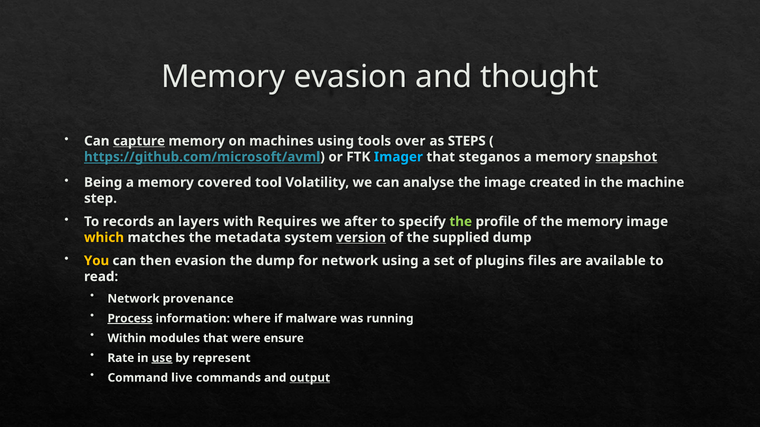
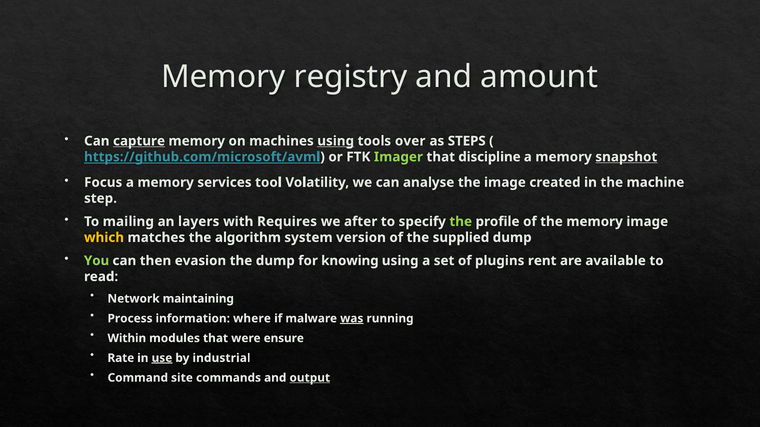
Memory evasion: evasion -> registry
thought: thought -> amount
using at (336, 141) underline: none -> present
Imager colour: light blue -> light green
steganos: steganos -> discipline
Being: Being -> Focus
covered: covered -> services
records: records -> mailing
metadata: metadata -> algorithm
version underline: present -> none
You colour: yellow -> light green
for network: network -> knowing
files: files -> rent
provenance: provenance -> maintaining
Process underline: present -> none
was underline: none -> present
represent: represent -> industrial
live: live -> site
